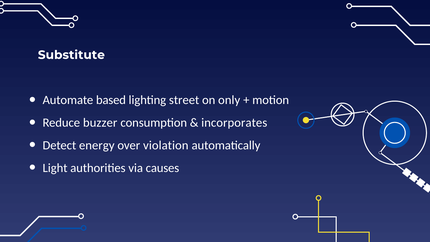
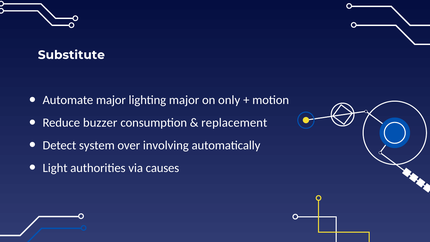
Automate based: based -> major
lighting street: street -> major
incorporates: incorporates -> replacement
energy: energy -> system
violation: violation -> involving
